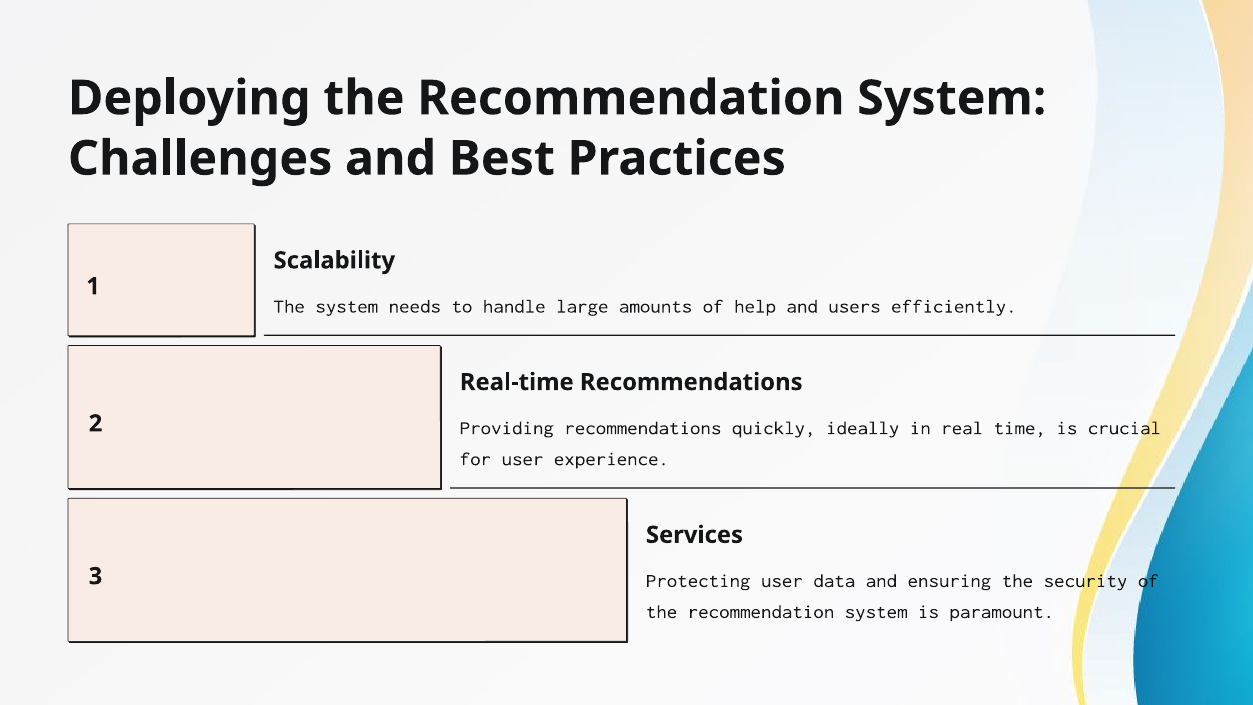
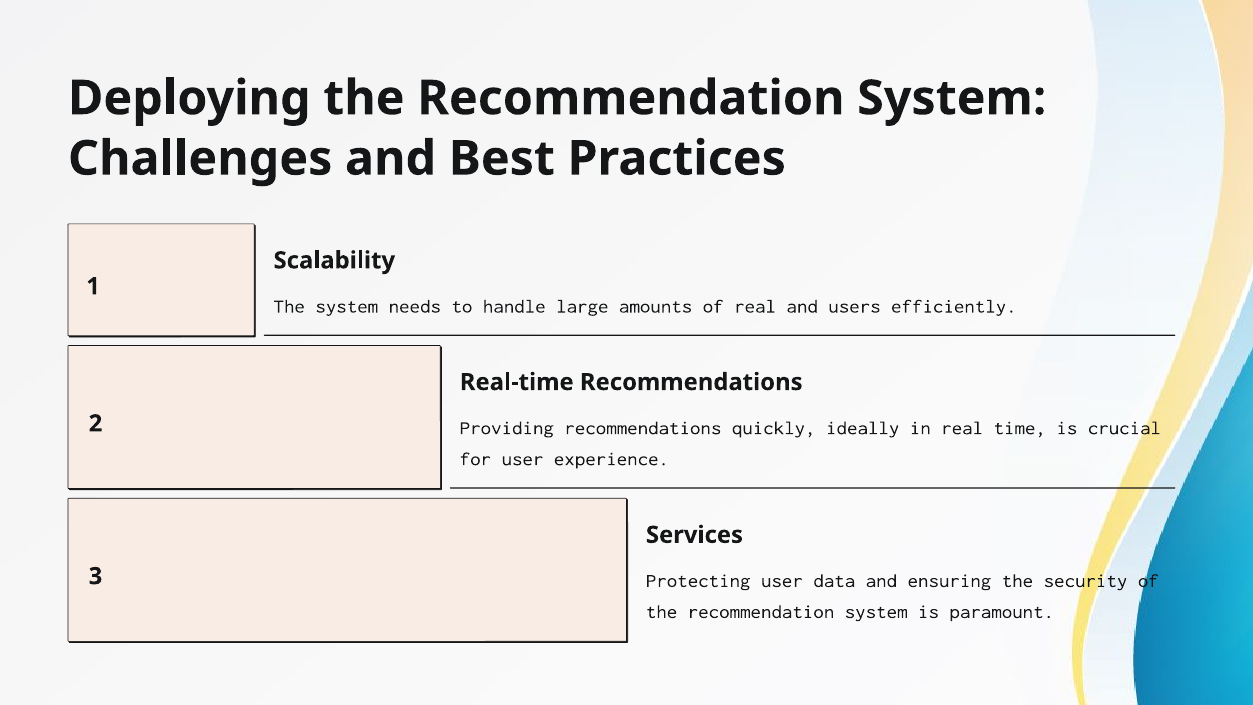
of help: help -> real
